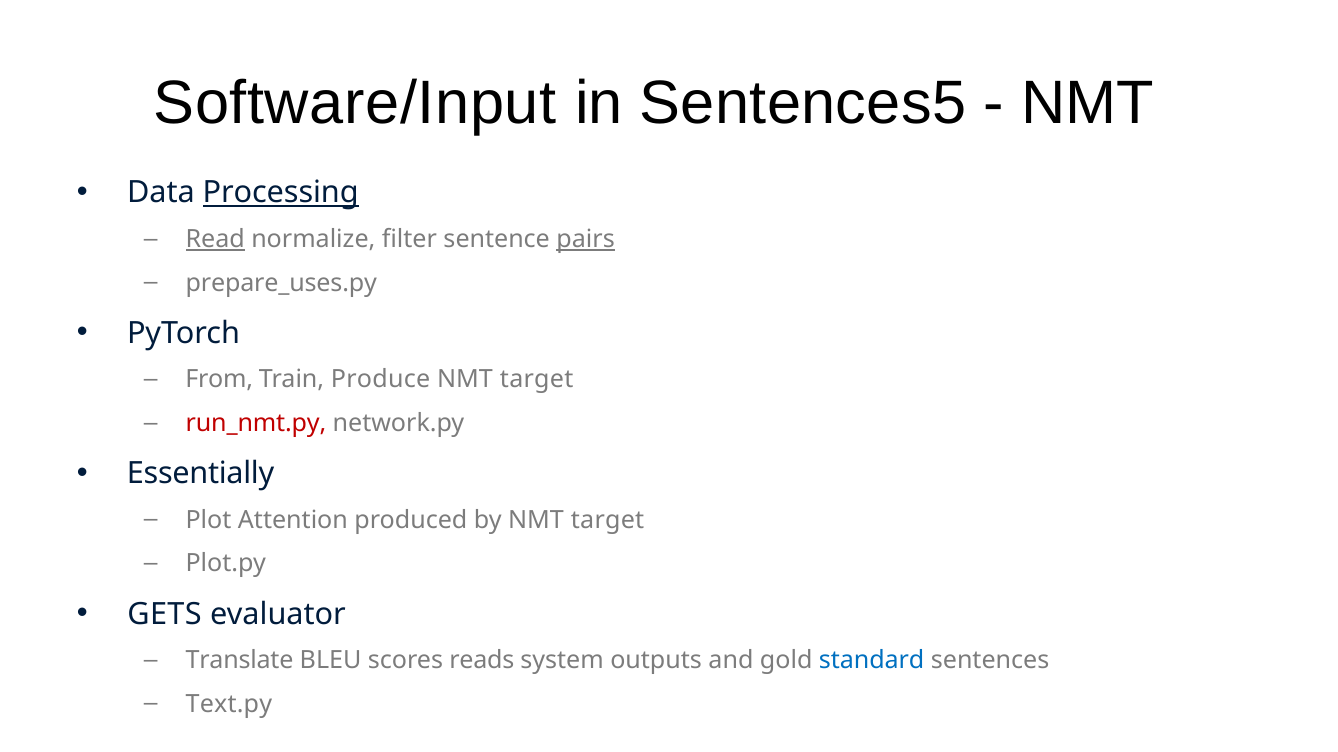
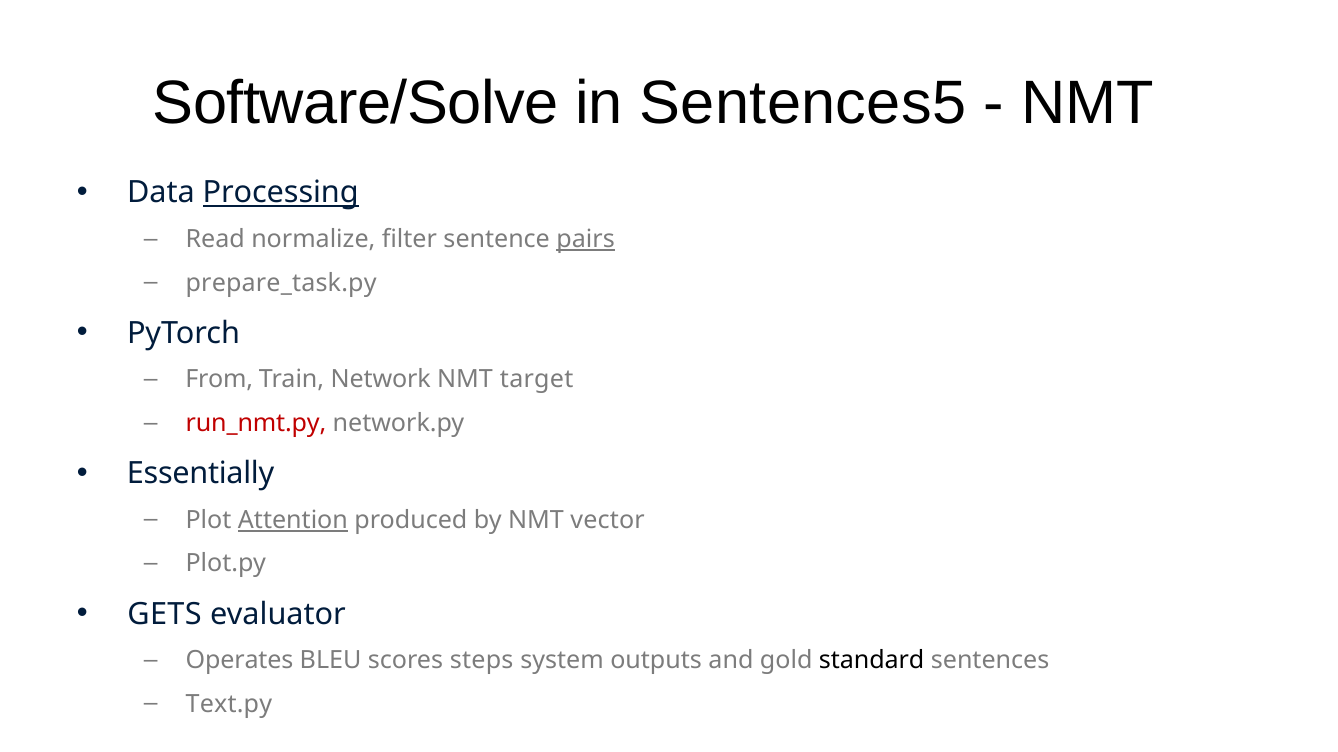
Software/Input: Software/Input -> Software/Solve
Read underline: present -> none
prepare_uses.py: prepare_uses.py -> prepare_task.py
Produce: Produce -> Network
Attention underline: none -> present
by NMT target: target -> vector
Translate: Translate -> Operates
reads: reads -> steps
standard colour: blue -> black
